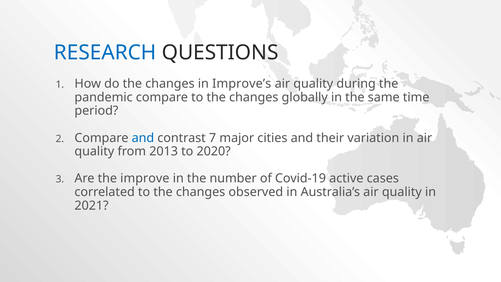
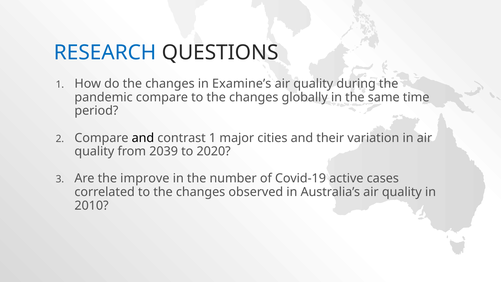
Improve’s: Improve’s -> Examine’s
and at (143, 138) colour: blue -> black
contrast 7: 7 -> 1
2013: 2013 -> 2039
2021: 2021 -> 2010
